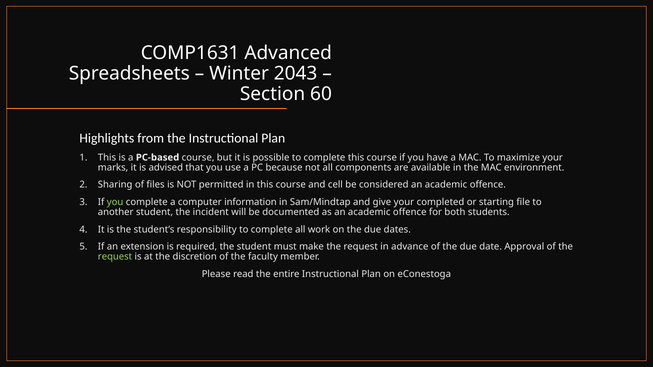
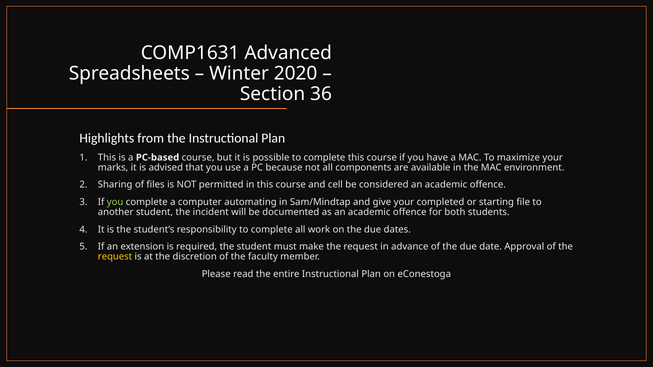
2043: 2043 -> 2020
60: 60 -> 36
information: information -> automating
request at (115, 257) colour: light green -> yellow
